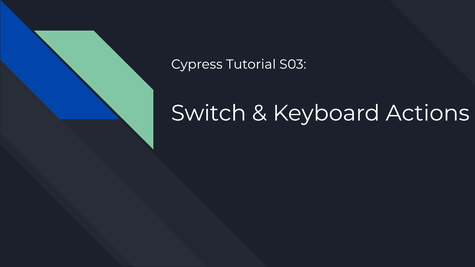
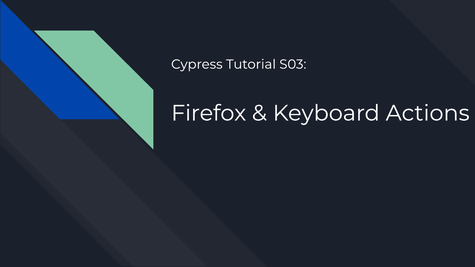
Switch: Switch -> Firefox
